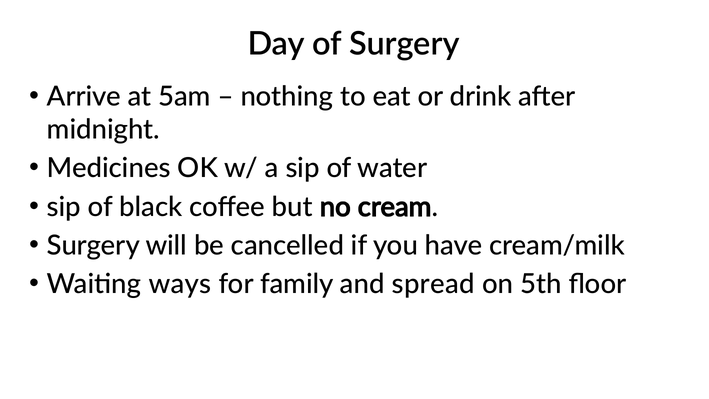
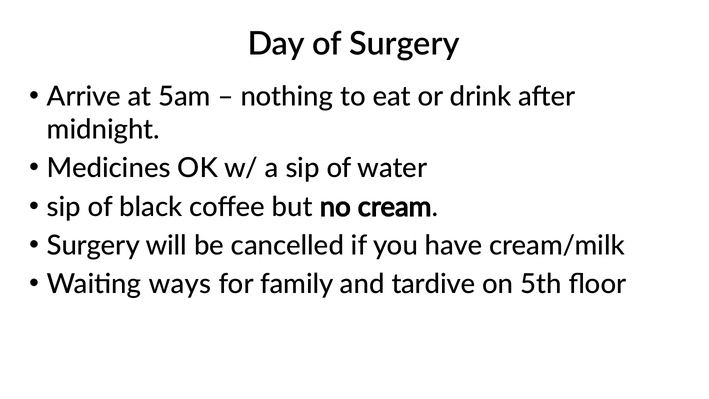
spread: spread -> tardive
